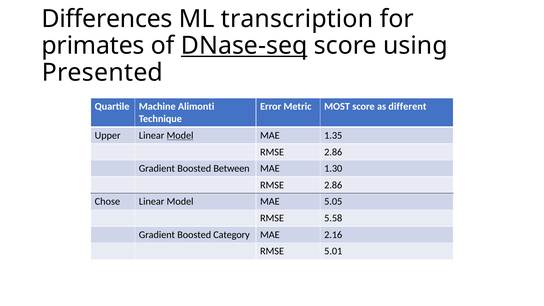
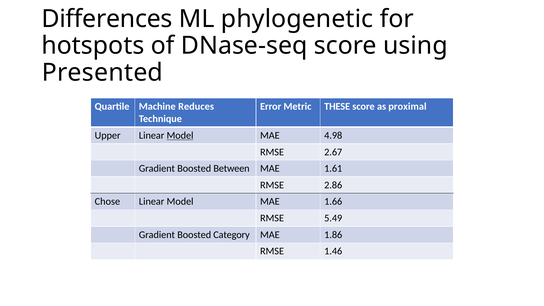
transcription: transcription -> phylogenetic
primates: primates -> hotspots
DNase-seq underline: present -> none
Alimonti: Alimonti -> Reduces
MOST: MOST -> THESE
different: different -> proximal
1.35: 1.35 -> 4.98
2.86 at (333, 152): 2.86 -> 2.67
1.30: 1.30 -> 1.61
5.05: 5.05 -> 1.66
5.58: 5.58 -> 5.49
2.16: 2.16 -> 1.86
5.01: 5.01 -> 1.46
